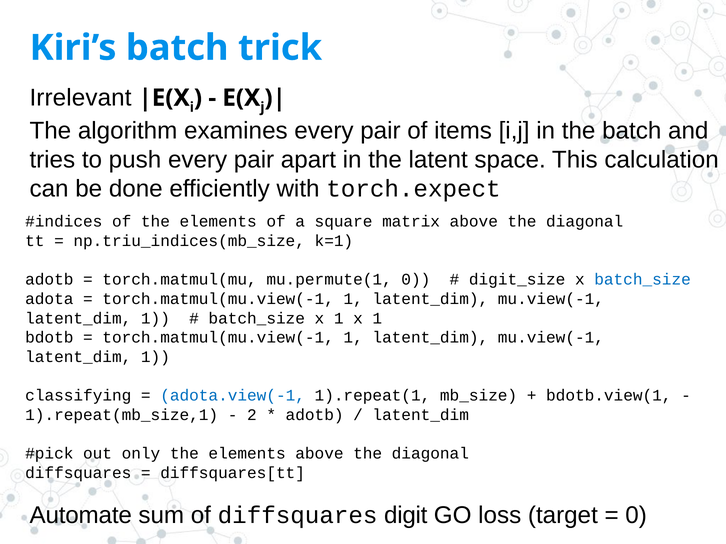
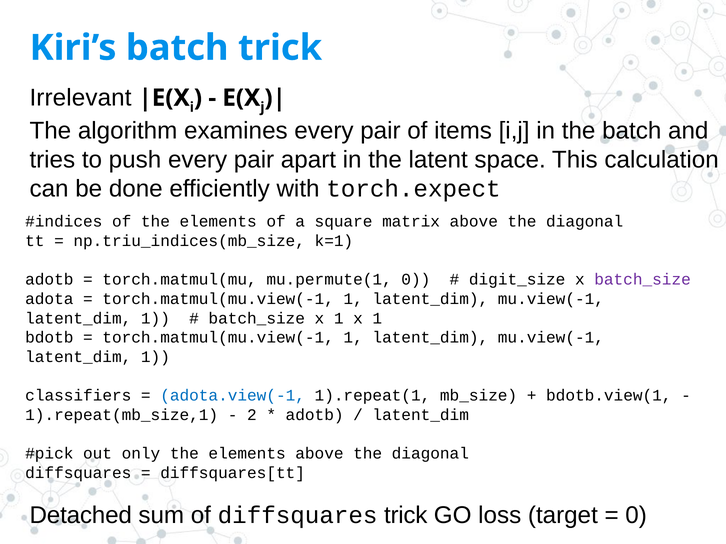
batch_size at (643, 280) colour: blue -> purple
classifying: classifying -> classifiers
Automate: Automate -> Detached
diffsquares digit: digit -> trick
